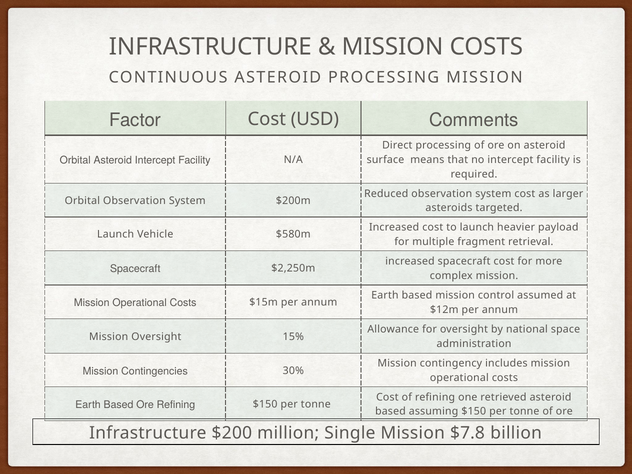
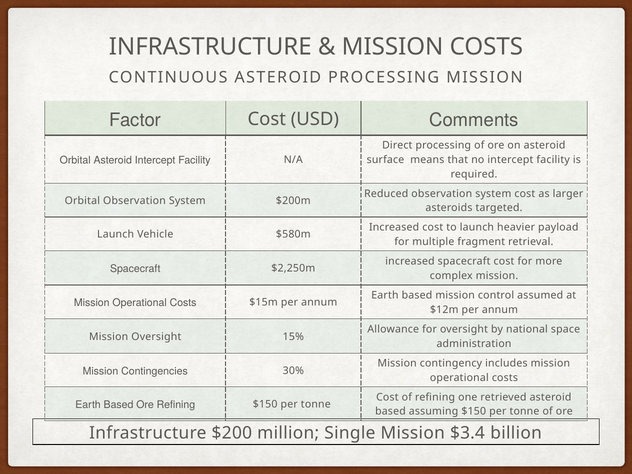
$7.8: $7.8 -> $3.4
